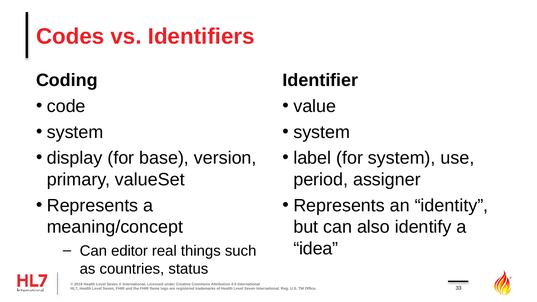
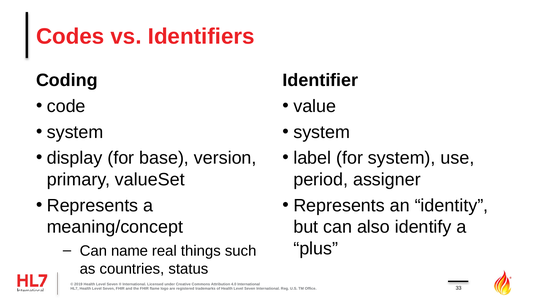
idea: idea -> plus
editor: editor -> name
